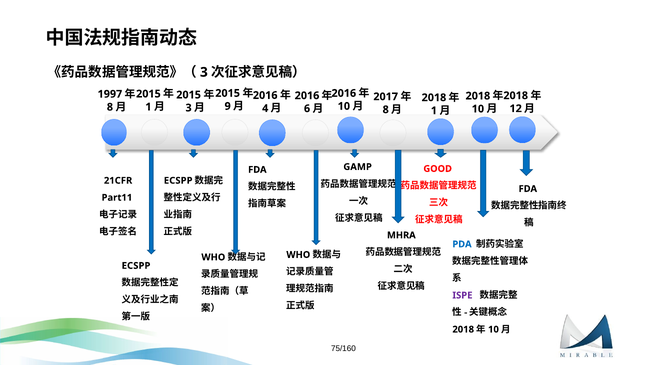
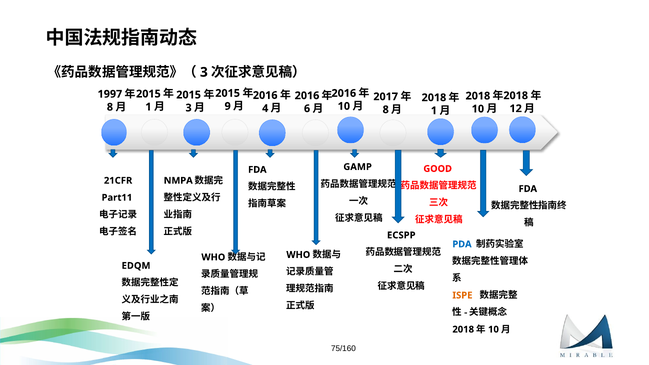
ECSPP at (178, 181): ECSPP -> NMPA
MHRA: MHRA -> ECSPP
ECSPP at (136, 266): ECSPP -> EDQM
ISPE colour: purple -> orange
